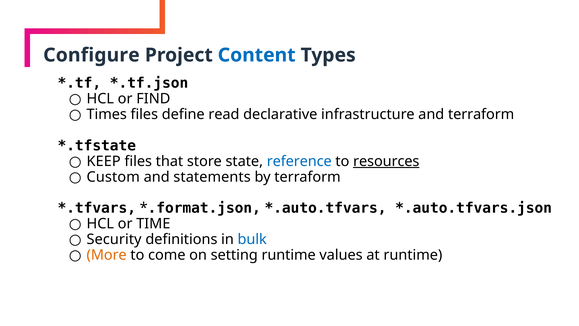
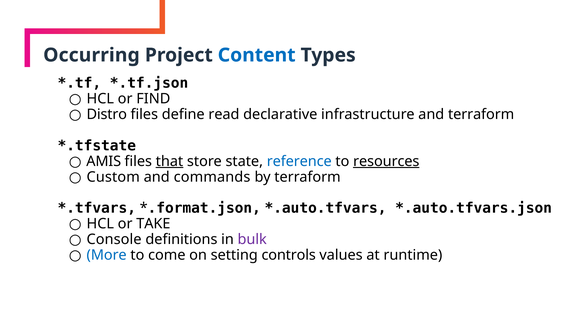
Configure: Configure -> Occurring
Times: Times -> Distro
KEEP: KEEP -> AMIS
that underline: none -> present
statements: statements -> commands
TIME: TIME -> TAKE
Security: Security -> Console
bulk colour: blue -> purple
More colour: orange -> blue
setting runtime: runtime -> controls
